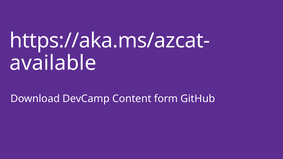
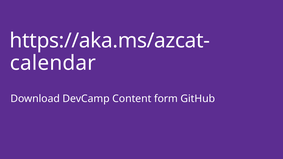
available: available -> calendar
